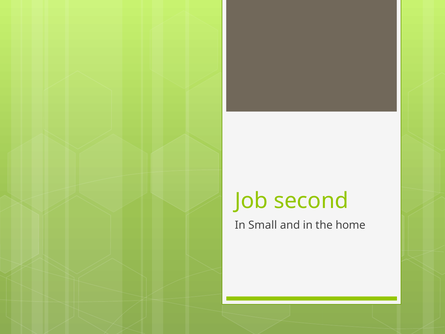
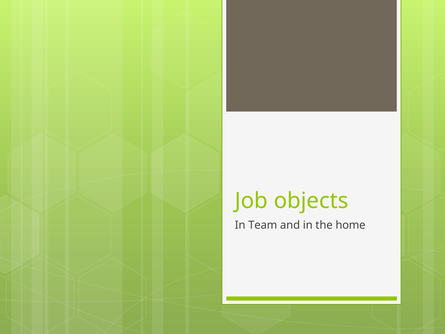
second: second -> objects
Small: Small -> Team
